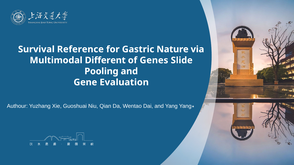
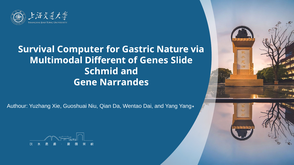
Reference: Reference -> Computer
Pooling: Pooling -> Schmid
Evaluation: Evaluation -> Narrandes
